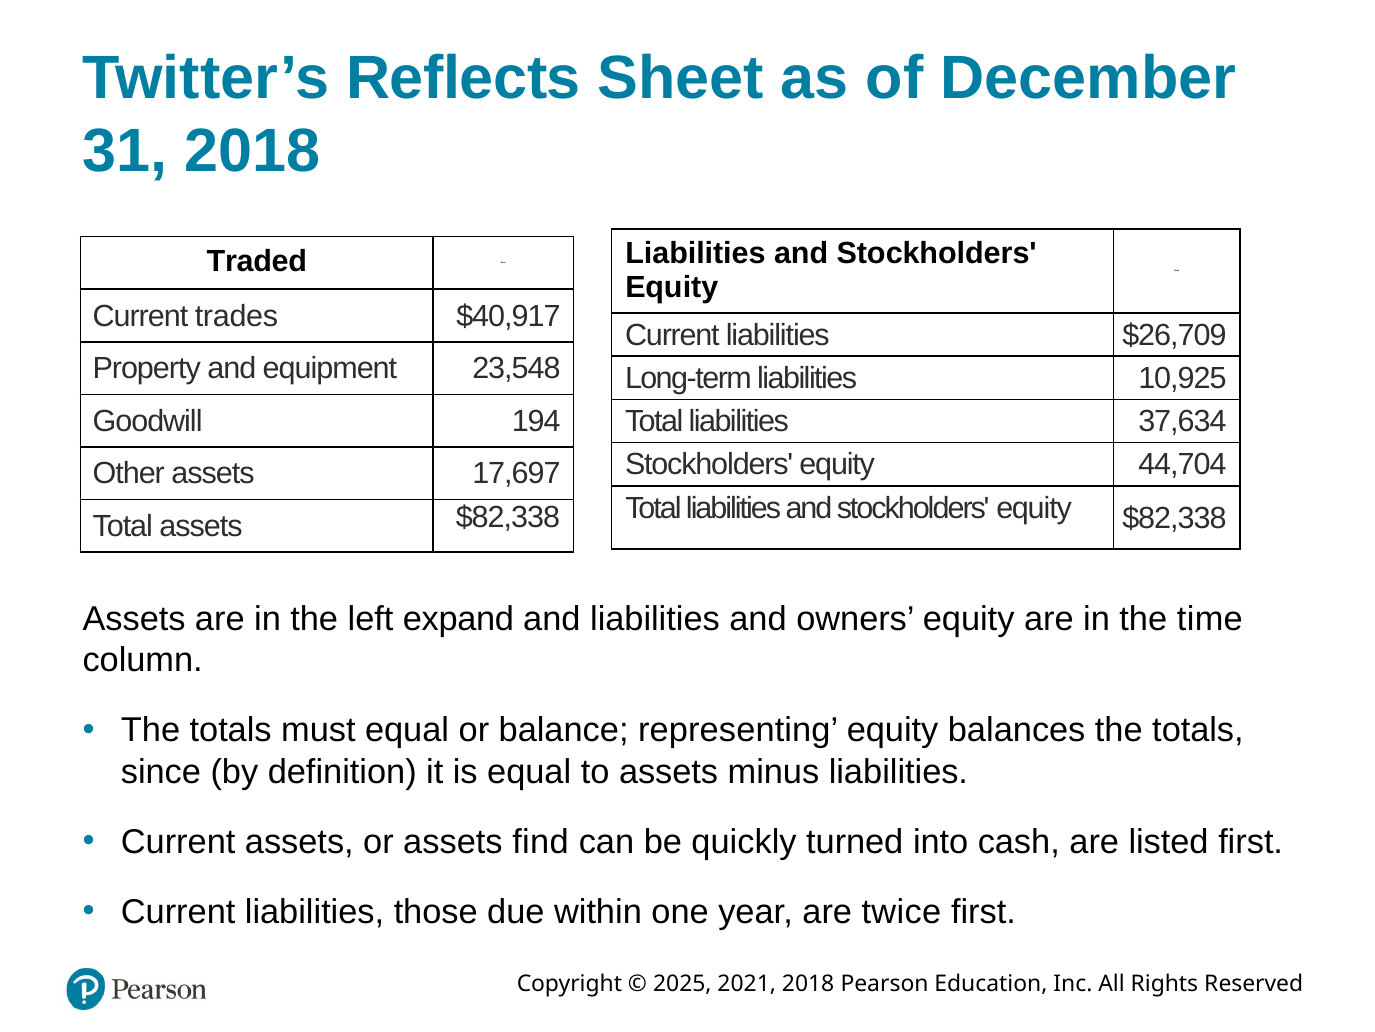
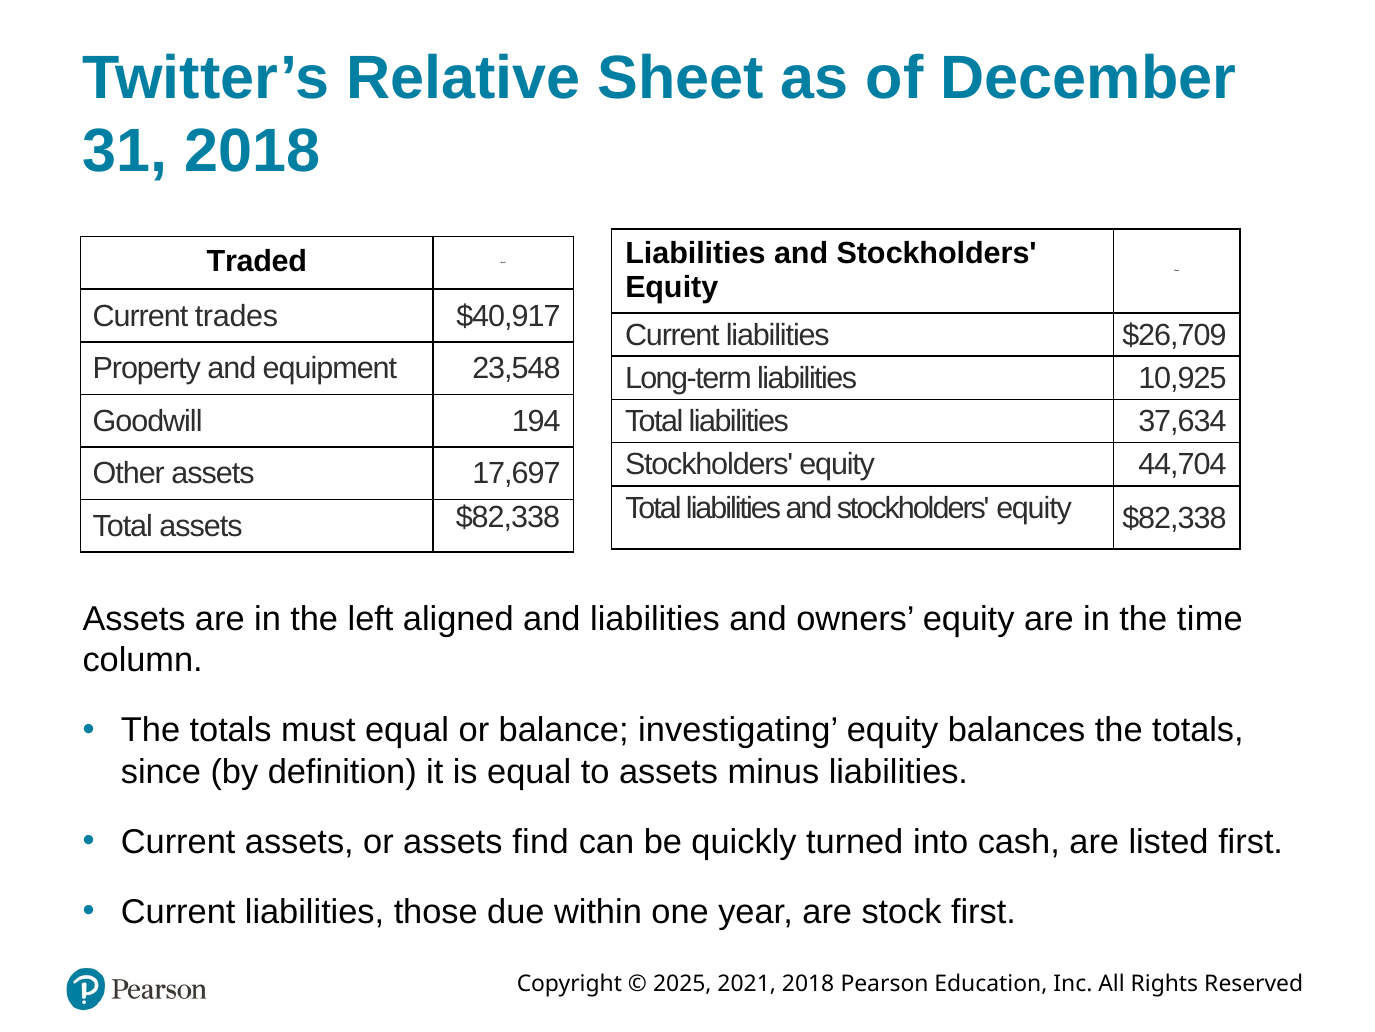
Reflects: Reflects -> Relative
expand: expand -> aligned
representing: representing -> investigating
twice: twice -> stock
